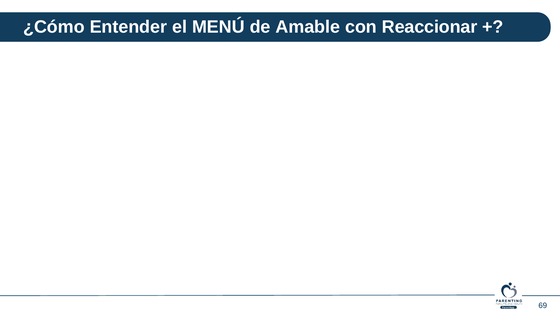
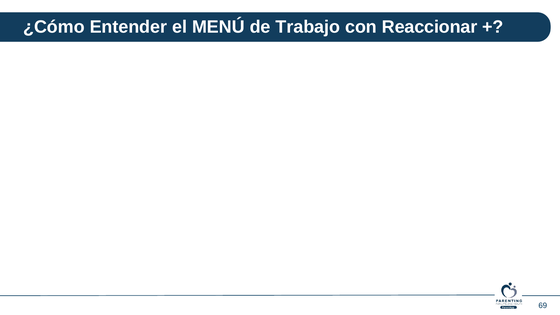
Amable: Amable -> Trabajo
